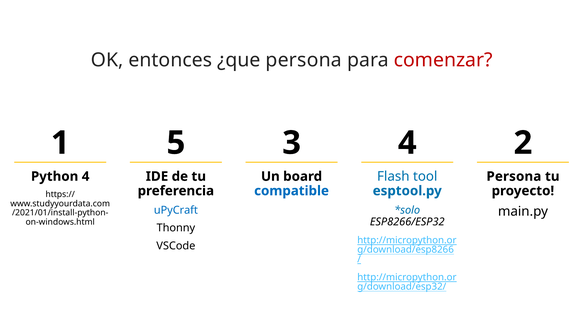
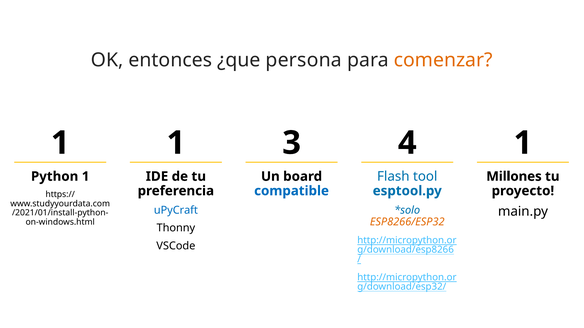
comenzar colour: red -> orange
1 5: 5 -> 1
4 2: 2 -> 1
Python 4: 4 -> 1
Persona at (514, 177): Persona -> Millones
ESP8266/ESP32 colour: black -> orange
